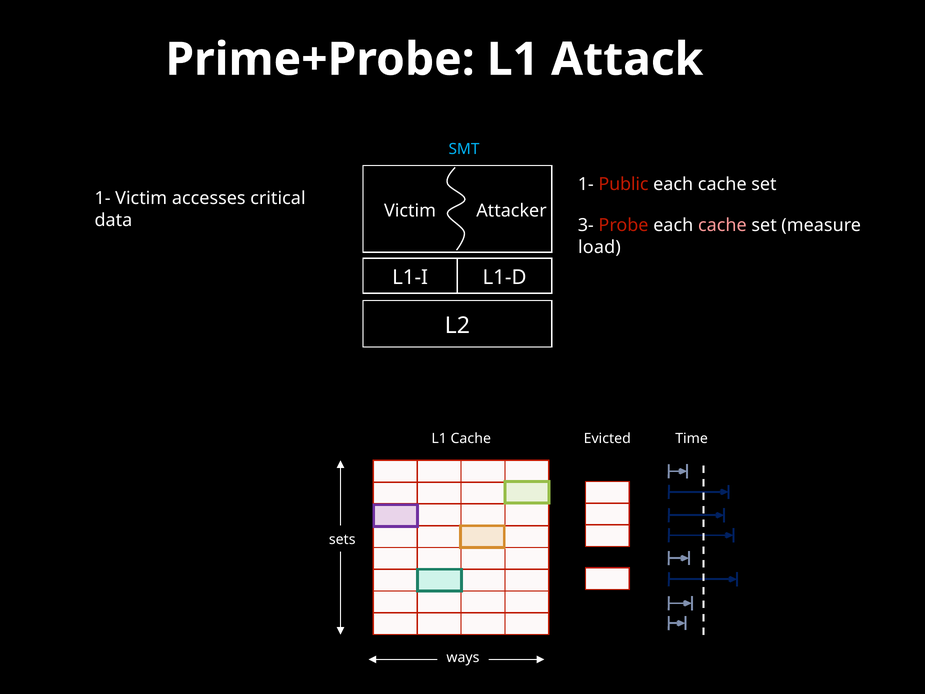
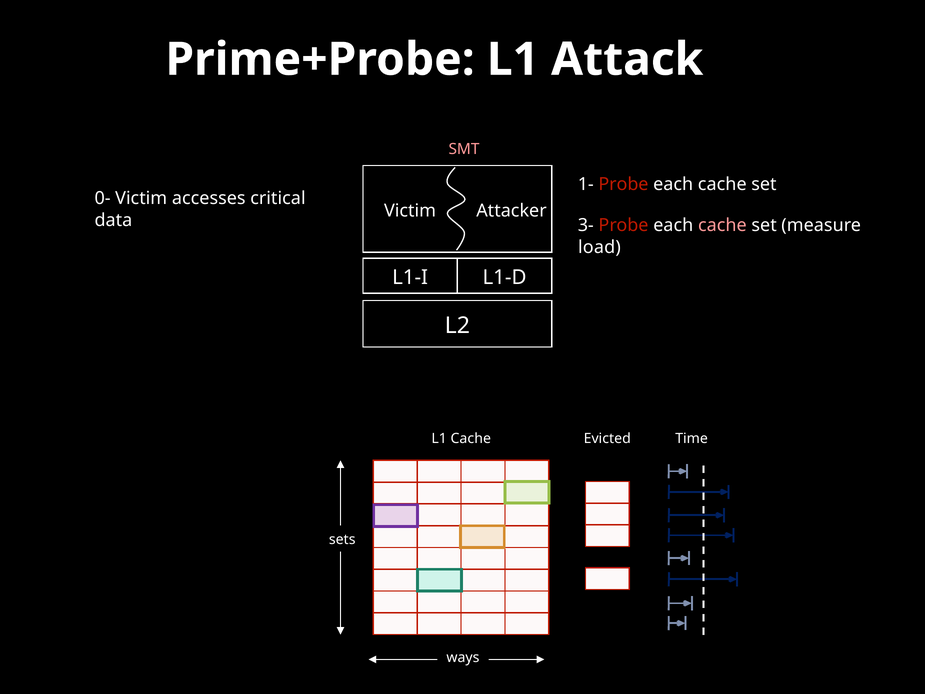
SMT colour: light blue -> pink
1- Public: Public -> Probe
1- at (103, 198): 1- -> 0-
